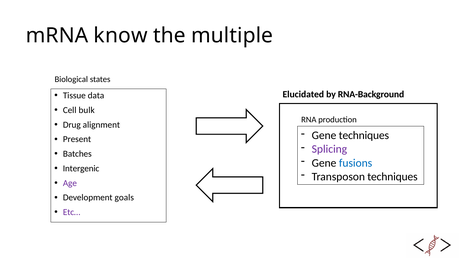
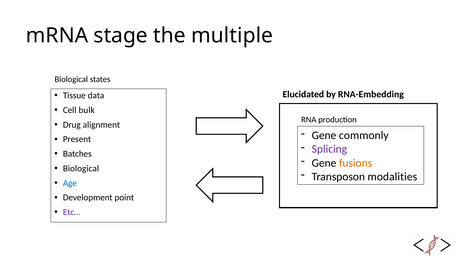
know: know -> stage
RNA-Background: RNA-Background -> RNA-Embedding
Gene techniques: techniques -> commonly
fusions colour: blue -> orange
Intergenic at (81, 169): Intergenic -> Biological
Transposon techniques: techniques -> modalities
Age colour: purple -> blue
goals: goals -> point
